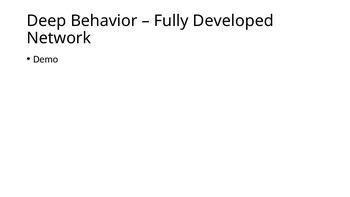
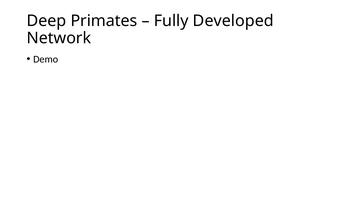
Behavior: Behavior -> Primates
